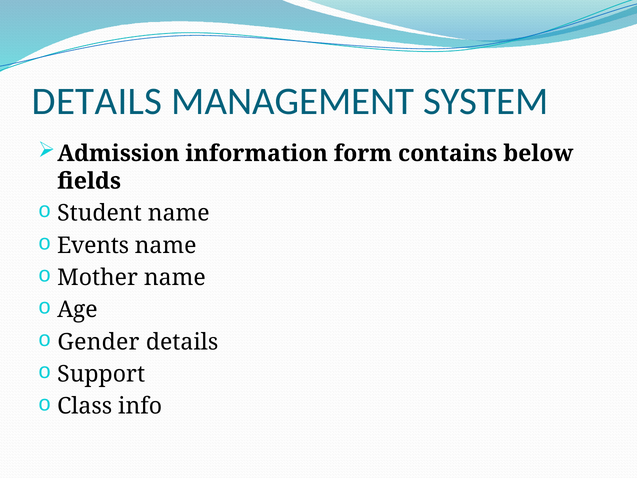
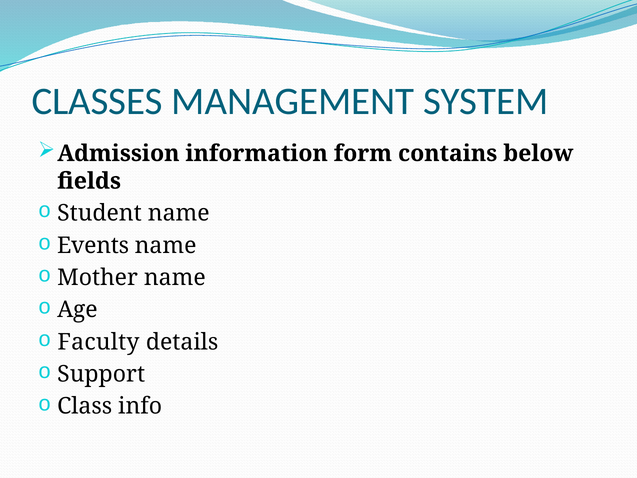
DETAILS at (97, 101): DETAILS -> CLASSES
Gender: Gender -> Faculty
